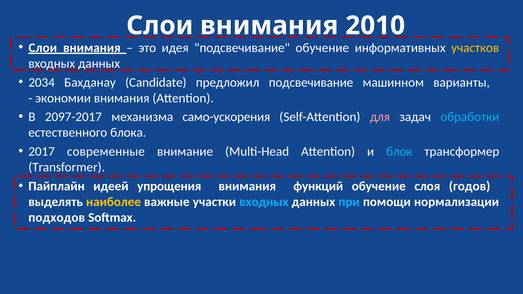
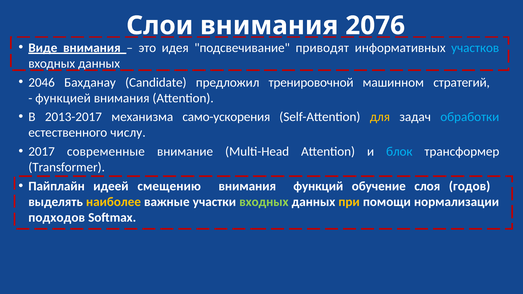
2010: 2010 -> 2076
Слои at (43, 48): Слои -> Виде
обучение at (322, 48): обучение -> приводят
участков colour: yellow -> light blue
2034: 2034 -> 2046
предложил подсвечивание: подсвечивание -> тренировочной
варианты: варианты -> стратегий
экономии: экономии -> функцией
2097-2017: 2097-2017 -> 2013-2017
для colour: pink -> yellow
блока: блока -> числу
упрощения: упрощения -> смещению
входных at (264, 202) colour: light blue -> light green
при colour: light blue -> yellow
